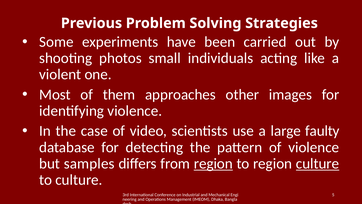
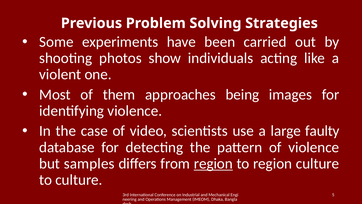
small: small -> show
other: other -> being
culture at (318, 163) underline: present -> none
